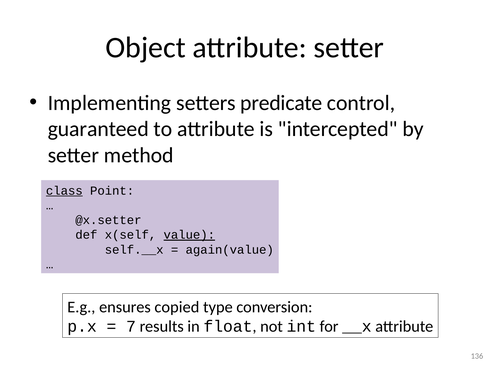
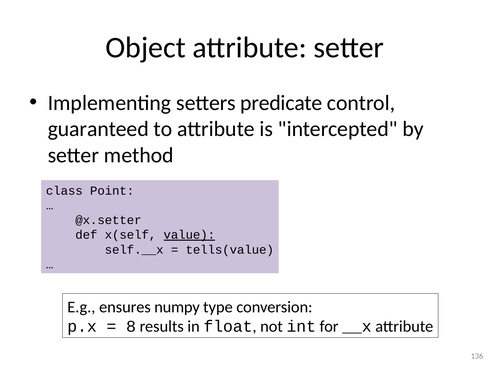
class underline: present -> none
again(value: again(value -> tells(value
copied: copied -> numpy
7: 7 -> 8
